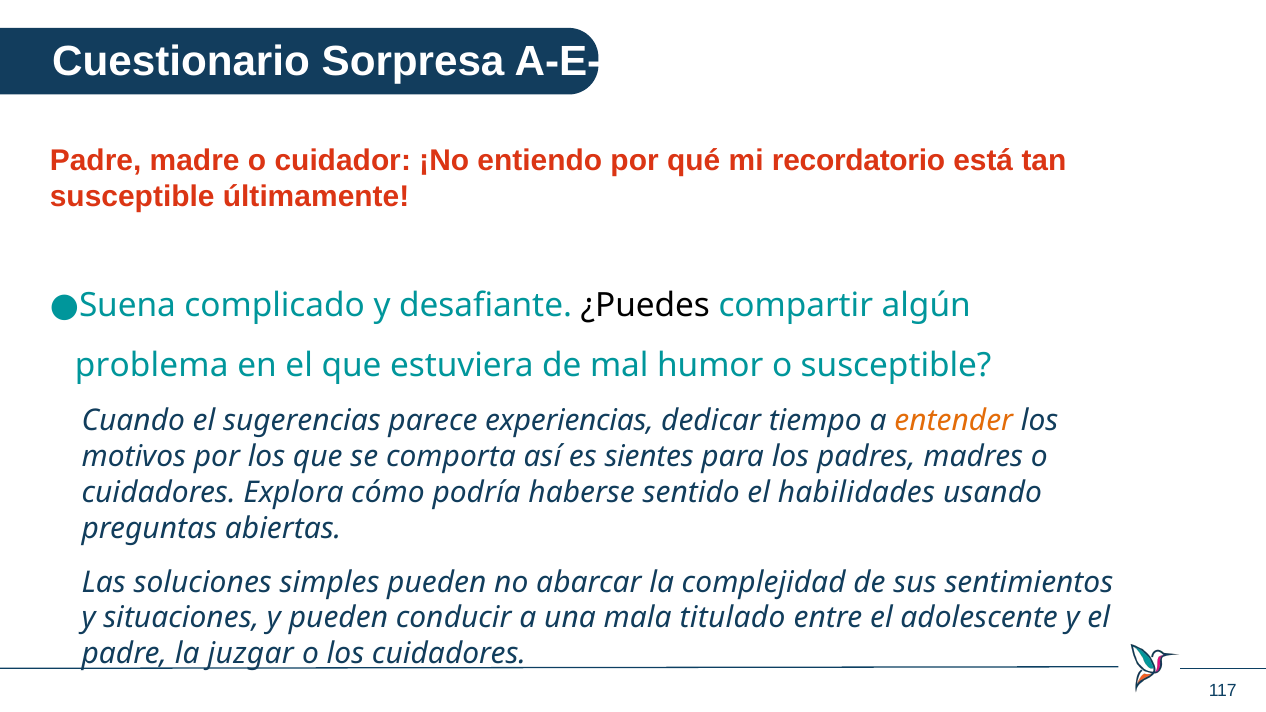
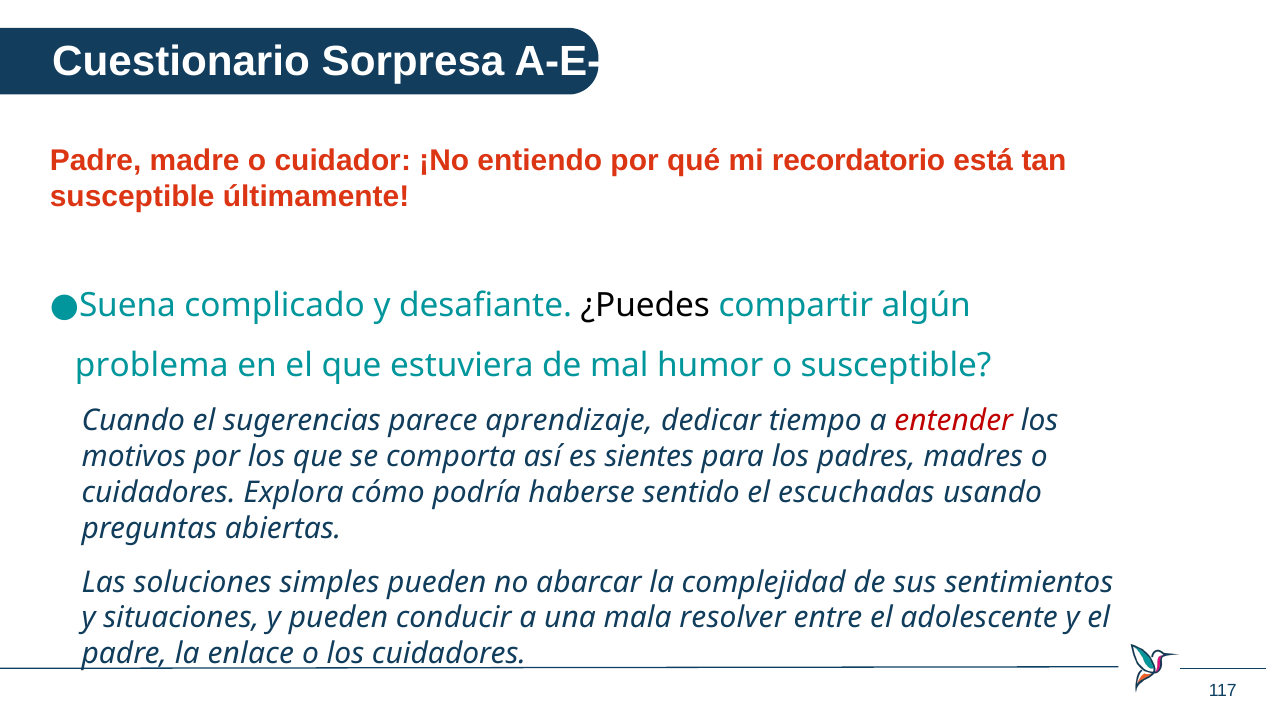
experiencias: experiencias -> aprendizaje
entender colour: orange -> red
habilidades: habilidades -> escuchadas
titulado: titulado -> resolver
juzgar: juzgar -> enlace
